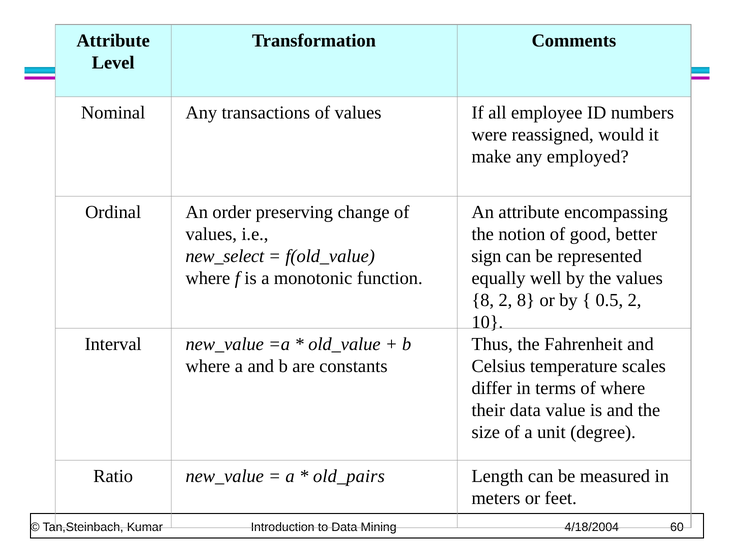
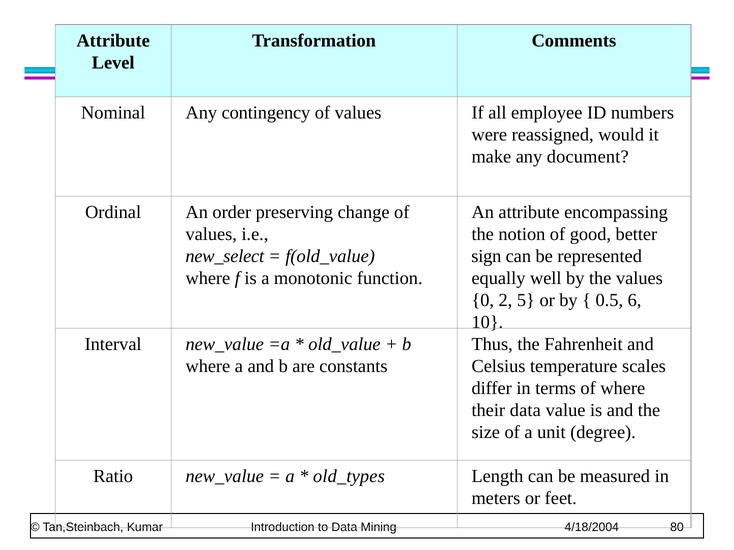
transactions: transactions -> contingency
employed: employed -> document
8 at (483, 301): 8 -> 0
2 8: 8 -> 5
0.5 2: 2 -> 6
old_pairs: old_pairs -> old_types
60: 60 -> 80
